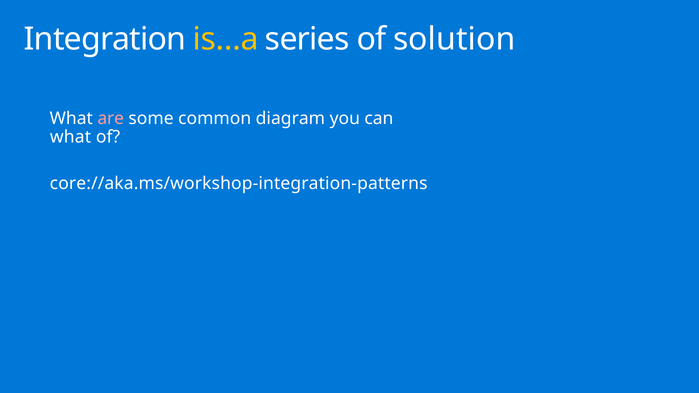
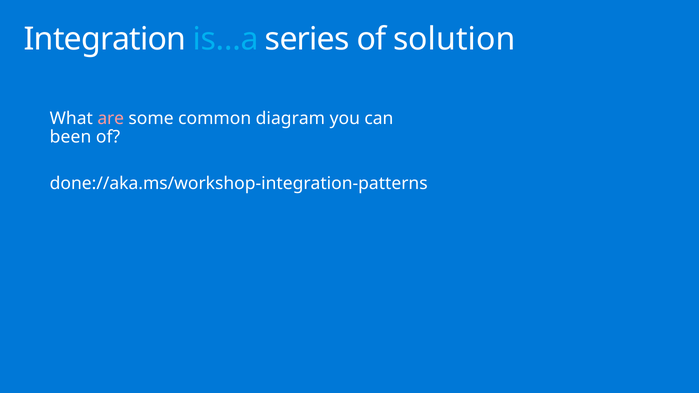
is…a colour: yellow -> light blue
what at (71, 137): what -> been
core://aka.ms/workshop-integration-patterns: core://aka.ms/workshop-integration-patterns -> done://aka.ms/workshop-integration-patterns
